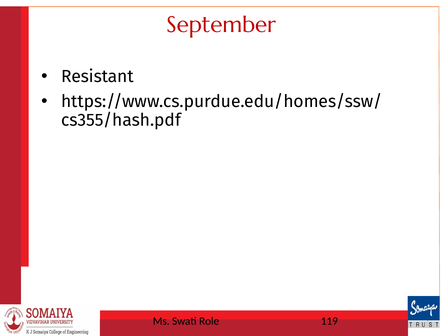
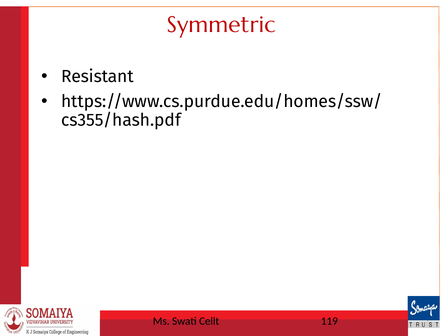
September: September -> Symmetric
Role: Role -> Cellt
